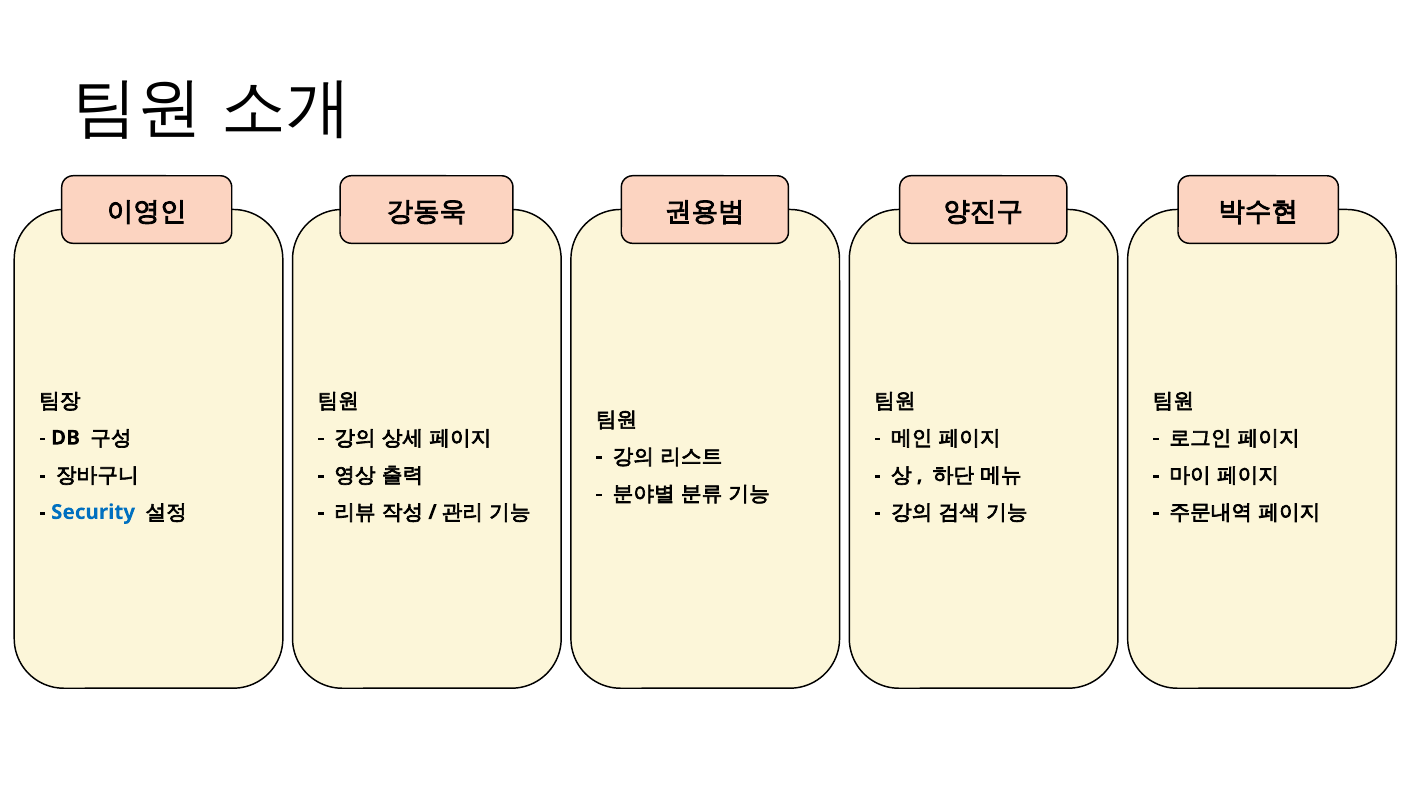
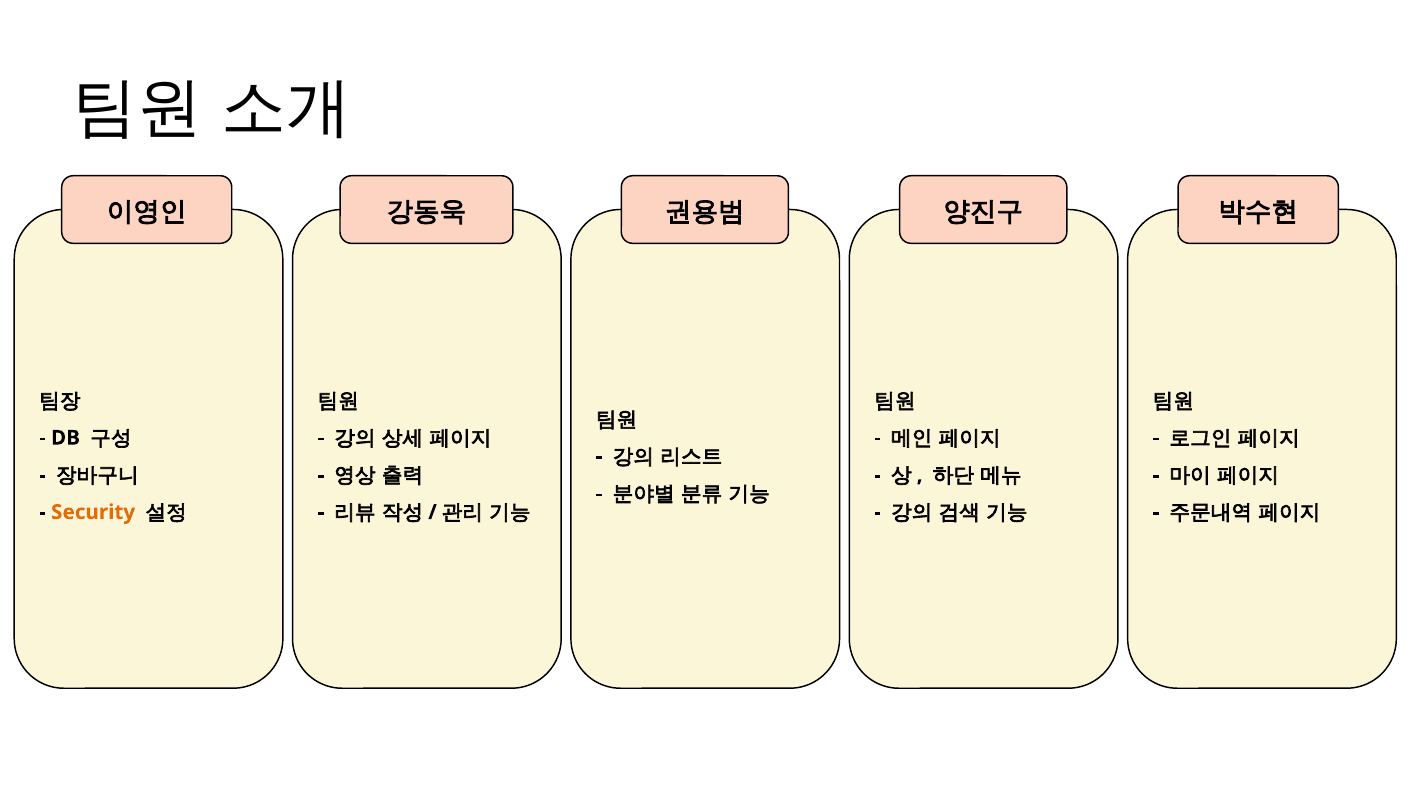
Security colour: blue -> orange
